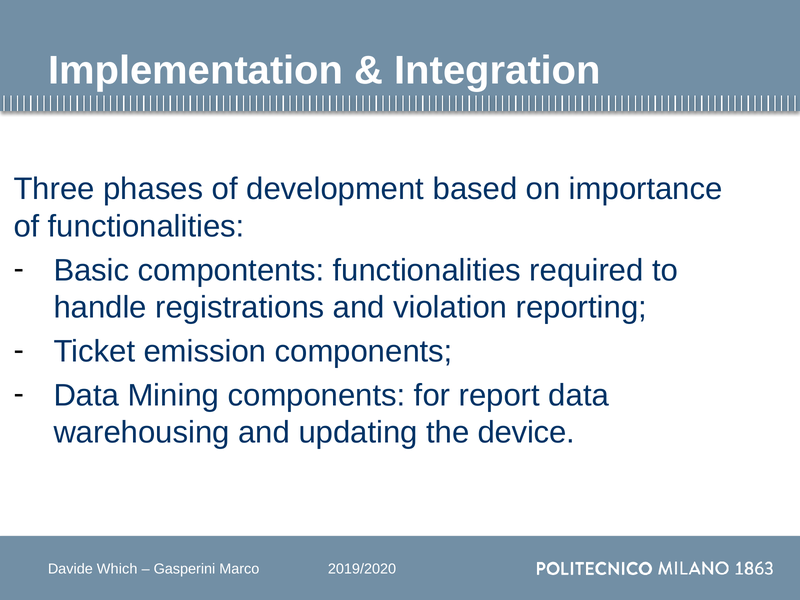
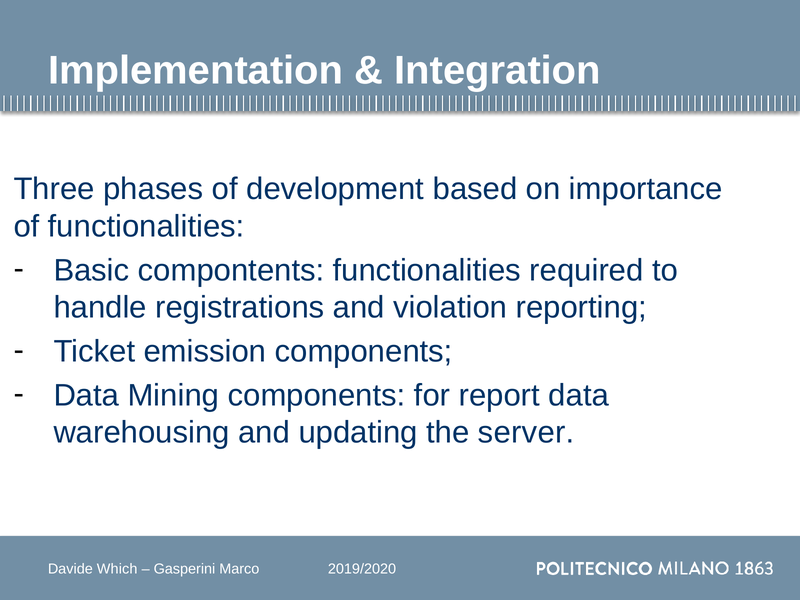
device: device -> server
